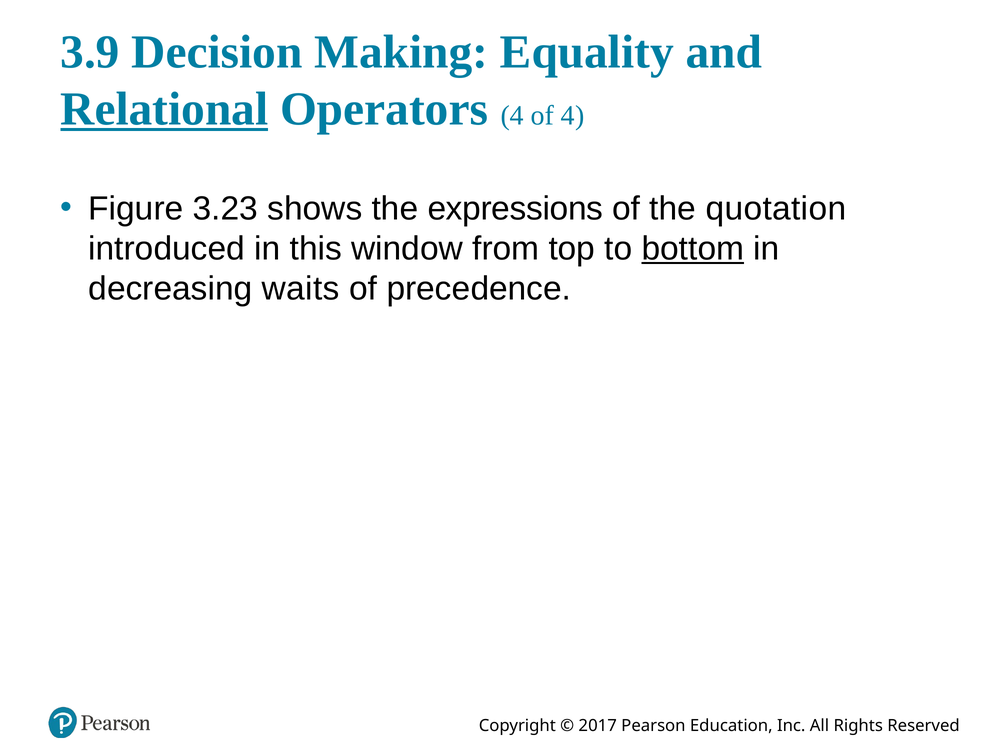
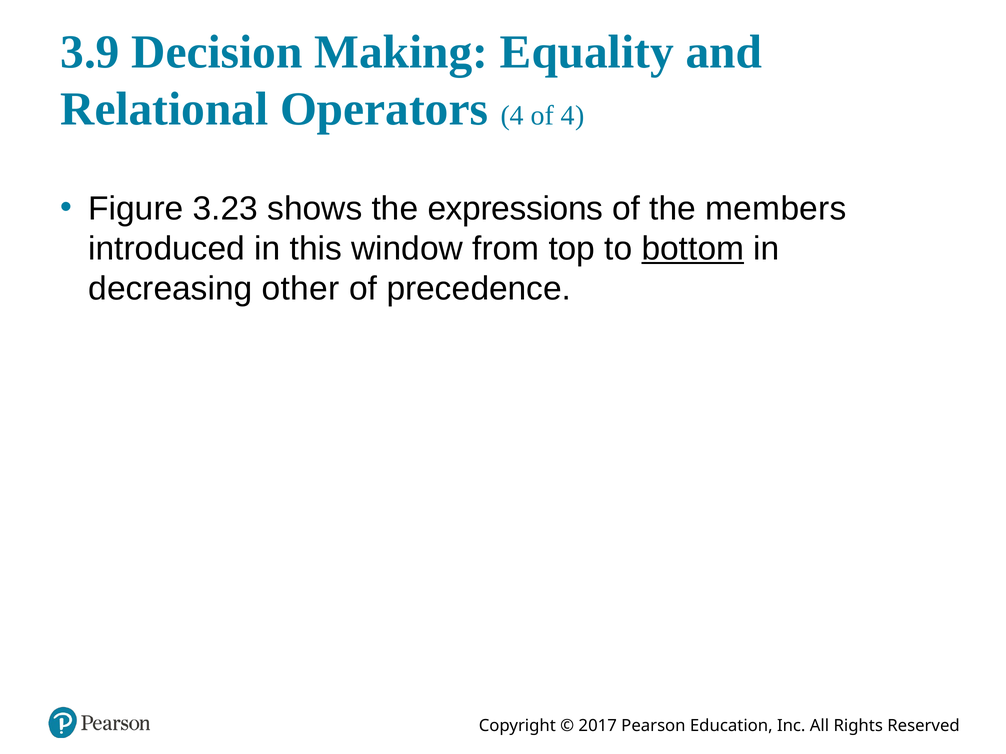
Relational underline: present -> none
quotation: quotation -> members
waits: waits -> other
